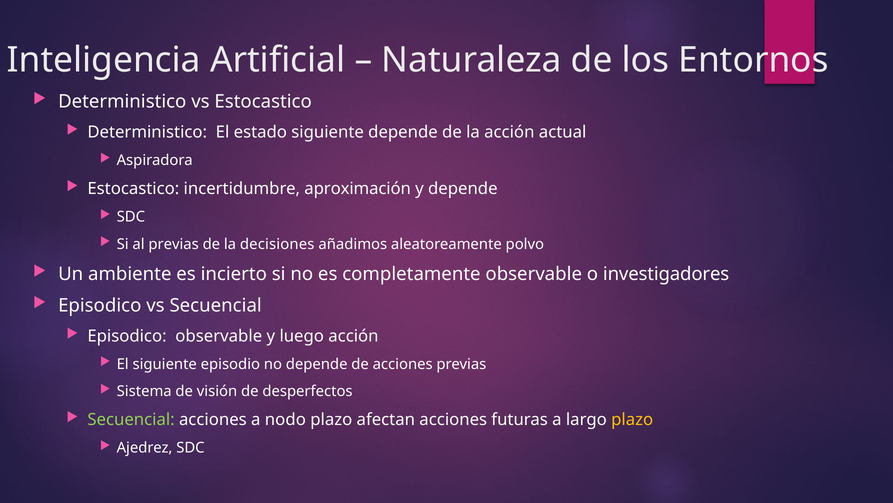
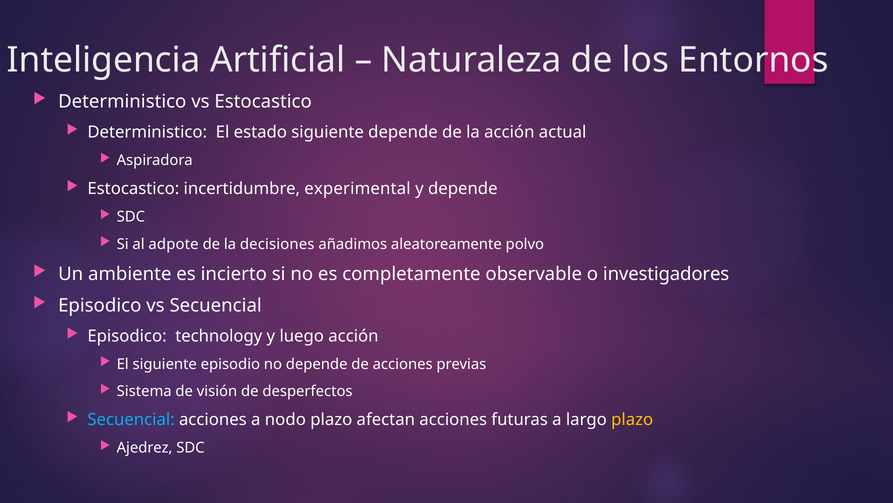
aproximación: aproximación -> experimental
al previas: previas -> adpote
Episodico observable: observable -> technology
Secuencial at (131, 419) colour: light green -> light blue
